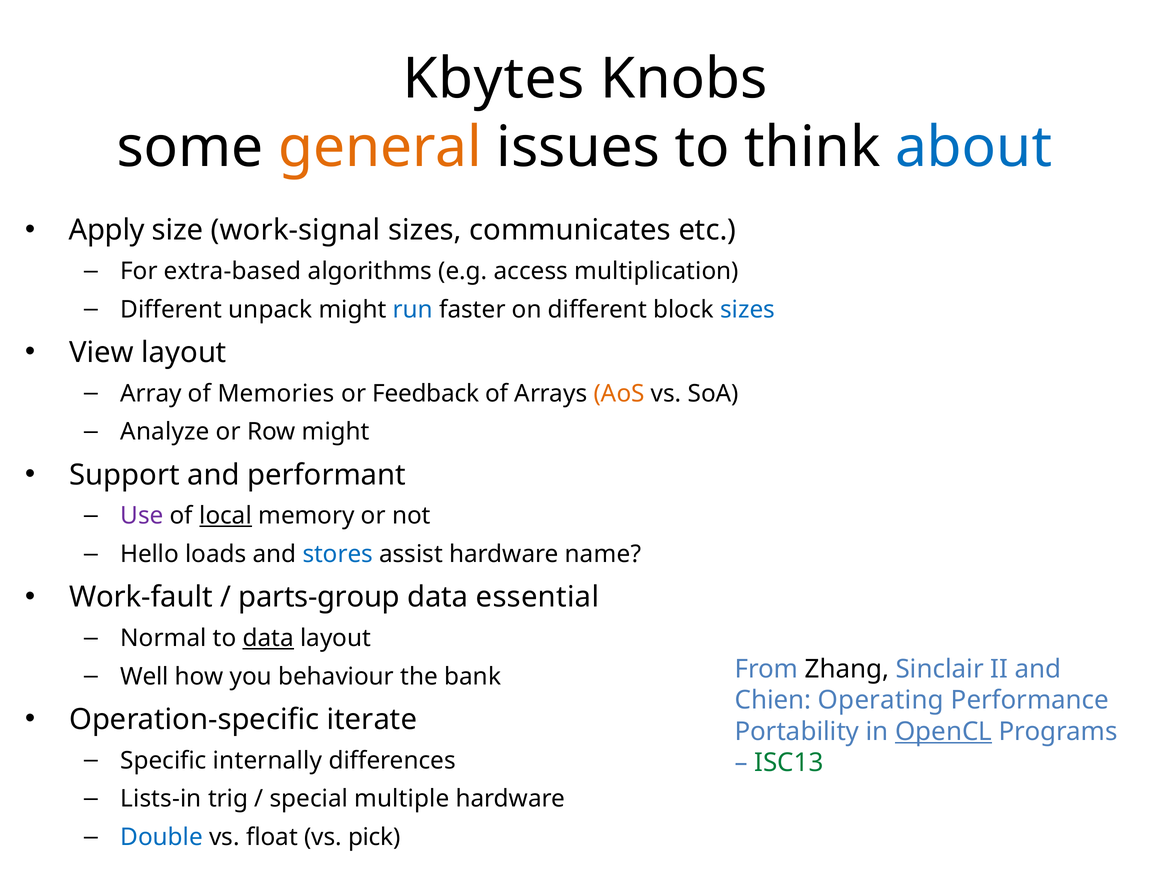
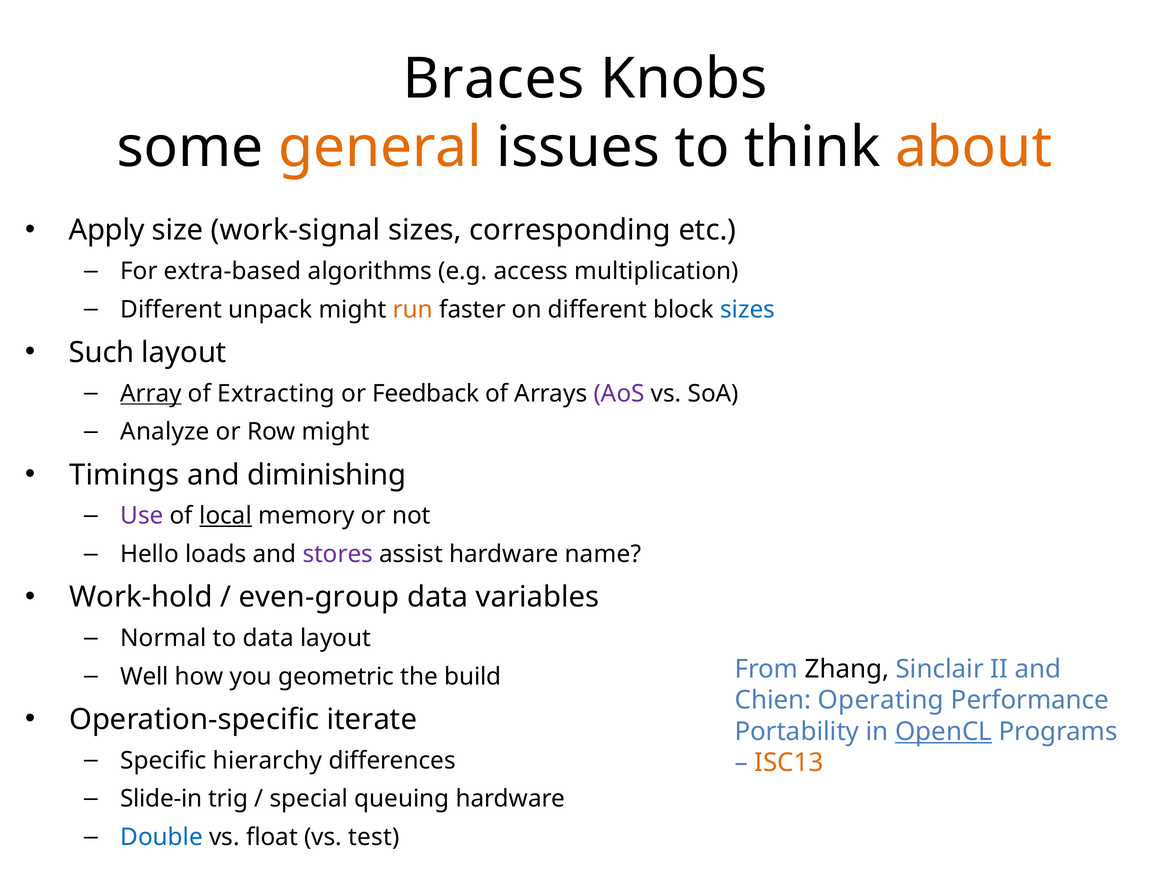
Kbytes: Kbytes -> Braces
about colour: blue -> orange
communicates: communicates -> corresponding
run colour: blue -> orange
View: View -> Such
Array underline: none -> present
Memories: Memories -> Extracting
AoS colour: orange -> purple
Support: Support -> Timings
performant: performant -> diminishing
stores colour: blue -> purple
Work-fault: Work-fault -> Work-hold
parts-group: parts-group -> even-group
essential: essential -> variables
data at (268, 638) underline: present -> none
behaviour: behaviour -> geometric
bank: bank -> build
internally: internally -> hierarchy
ISC13 colour: green -> orange
Lists-in: Lists-in -> Slide-in
multiple: multiple -> queuing
pick: pick -> test
